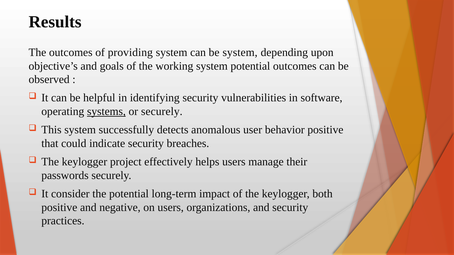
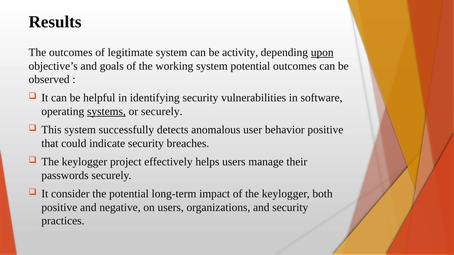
providing: providing -> legitimate
be system: system -> activity
upon underline: none -> present
